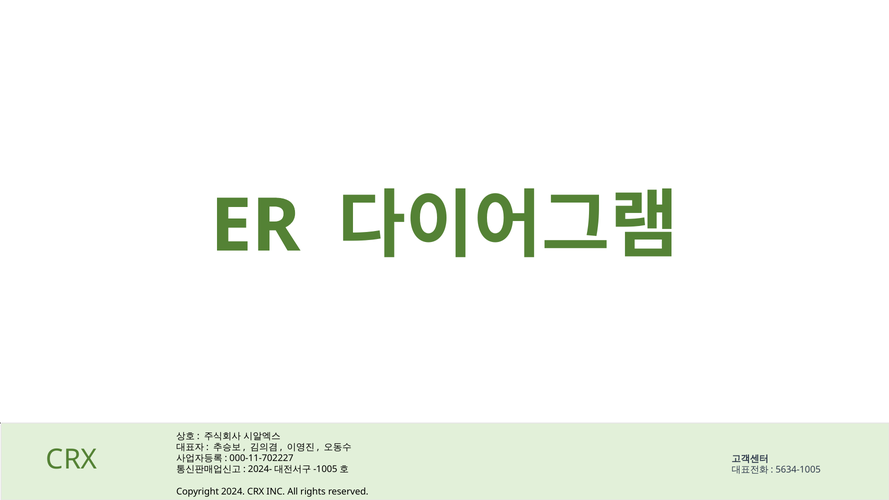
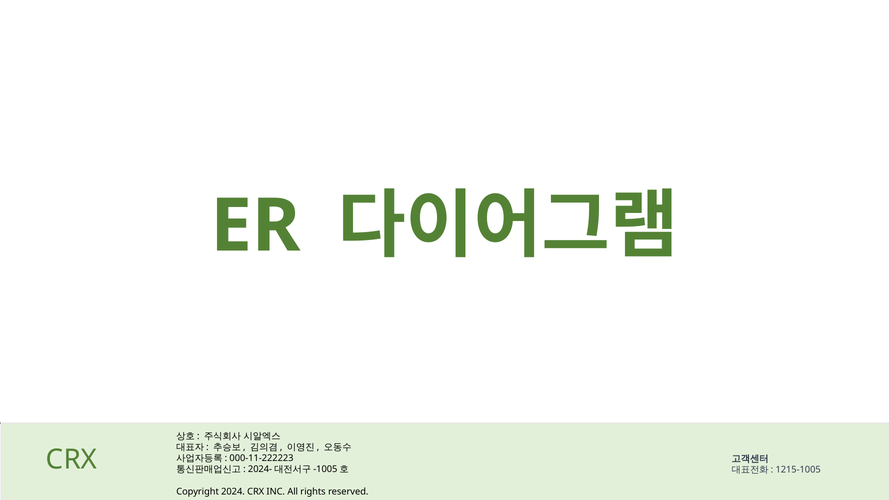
000-11-702227: 000-11-702227 -> 000-11-222223
5634-1005: 5634-1005 -> 1215-1005
